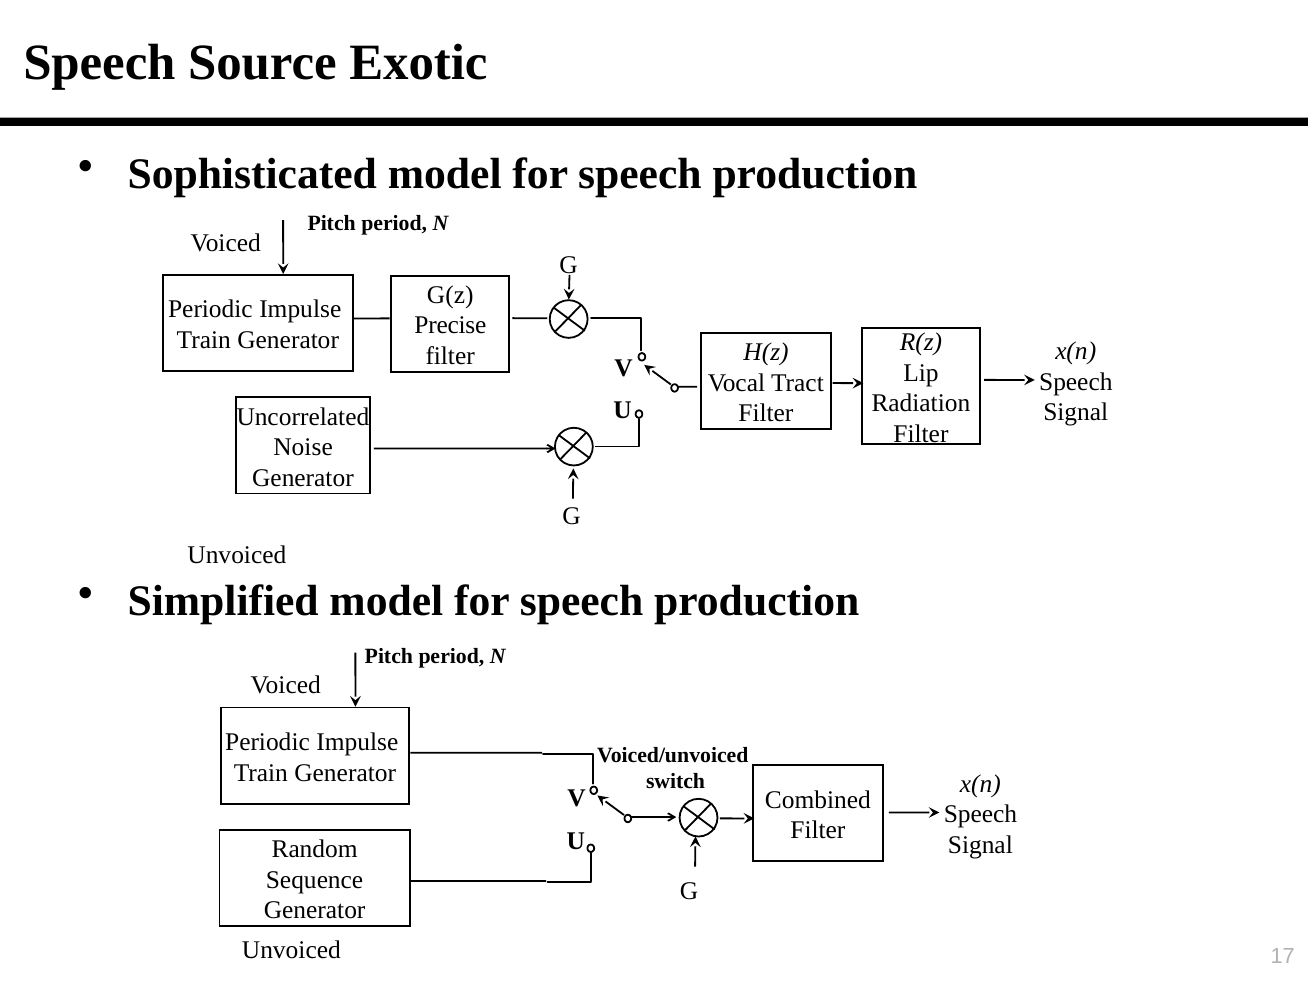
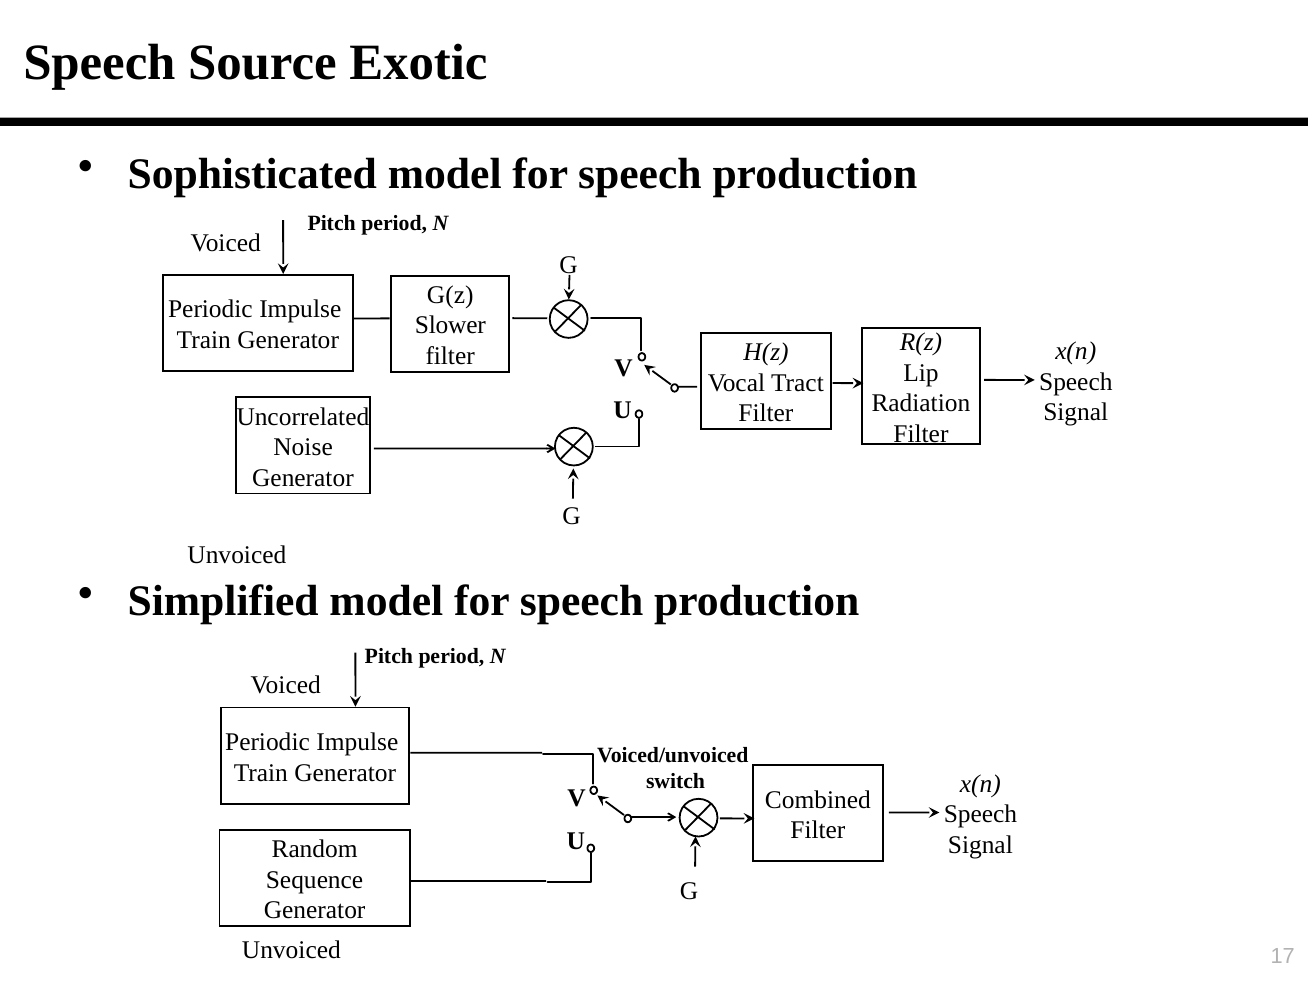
Precise: Precise -> Slower
